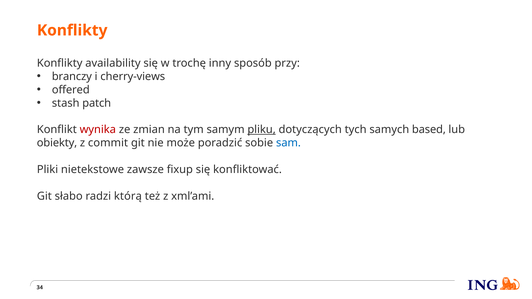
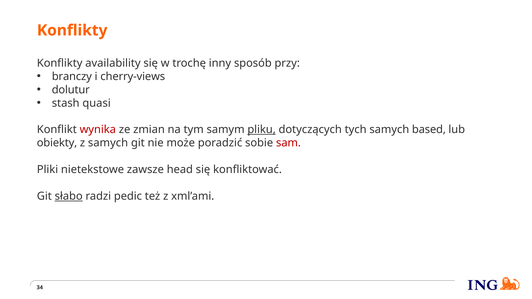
offered: offered -> dolutur
patch: patch -> quasi
z commit: commit -> samych
sam colour: blue -> red
fixup: fixup -> head
słabo underline: none -> present
którą: którą -> pedic
